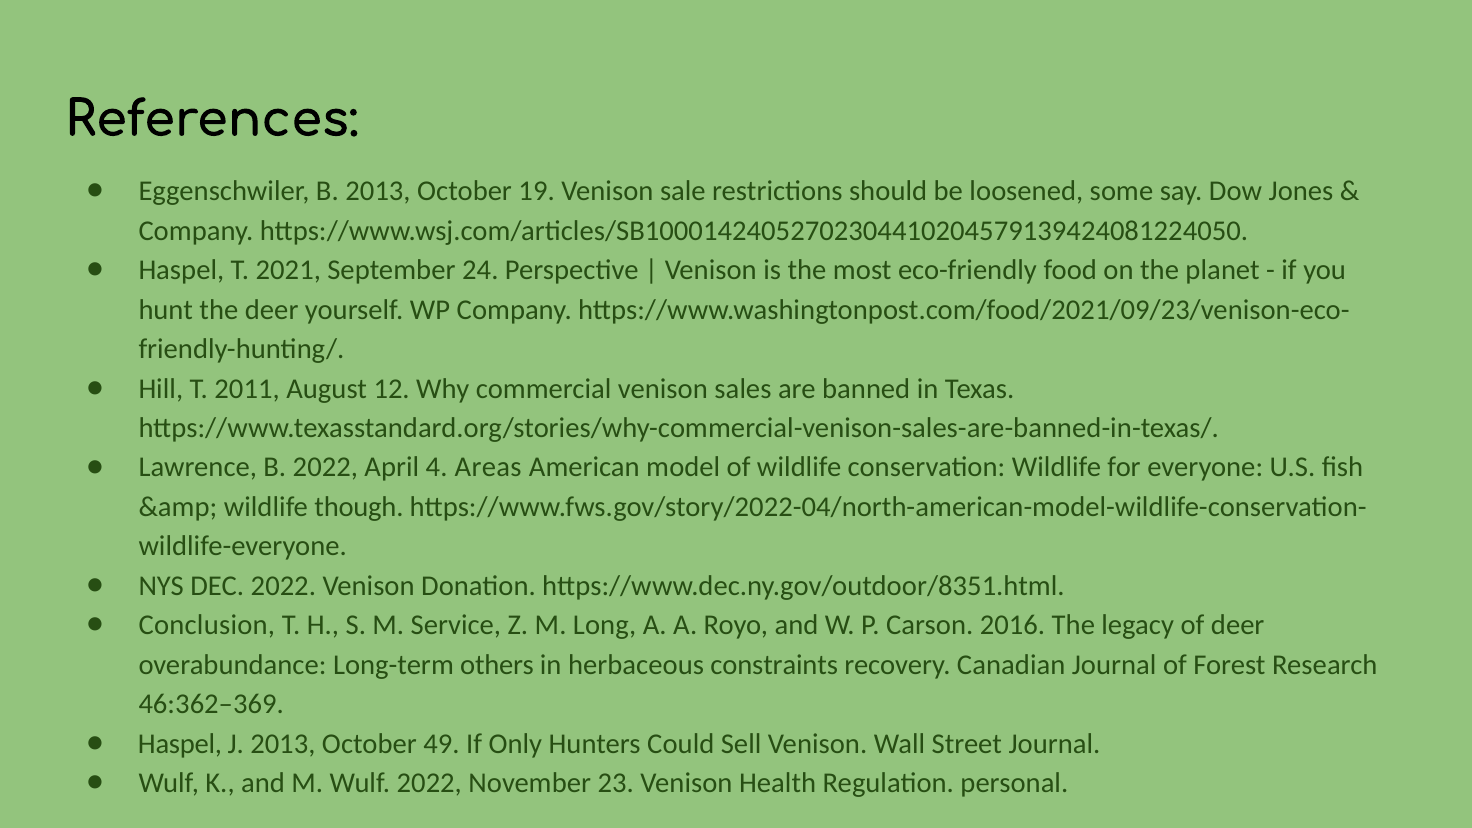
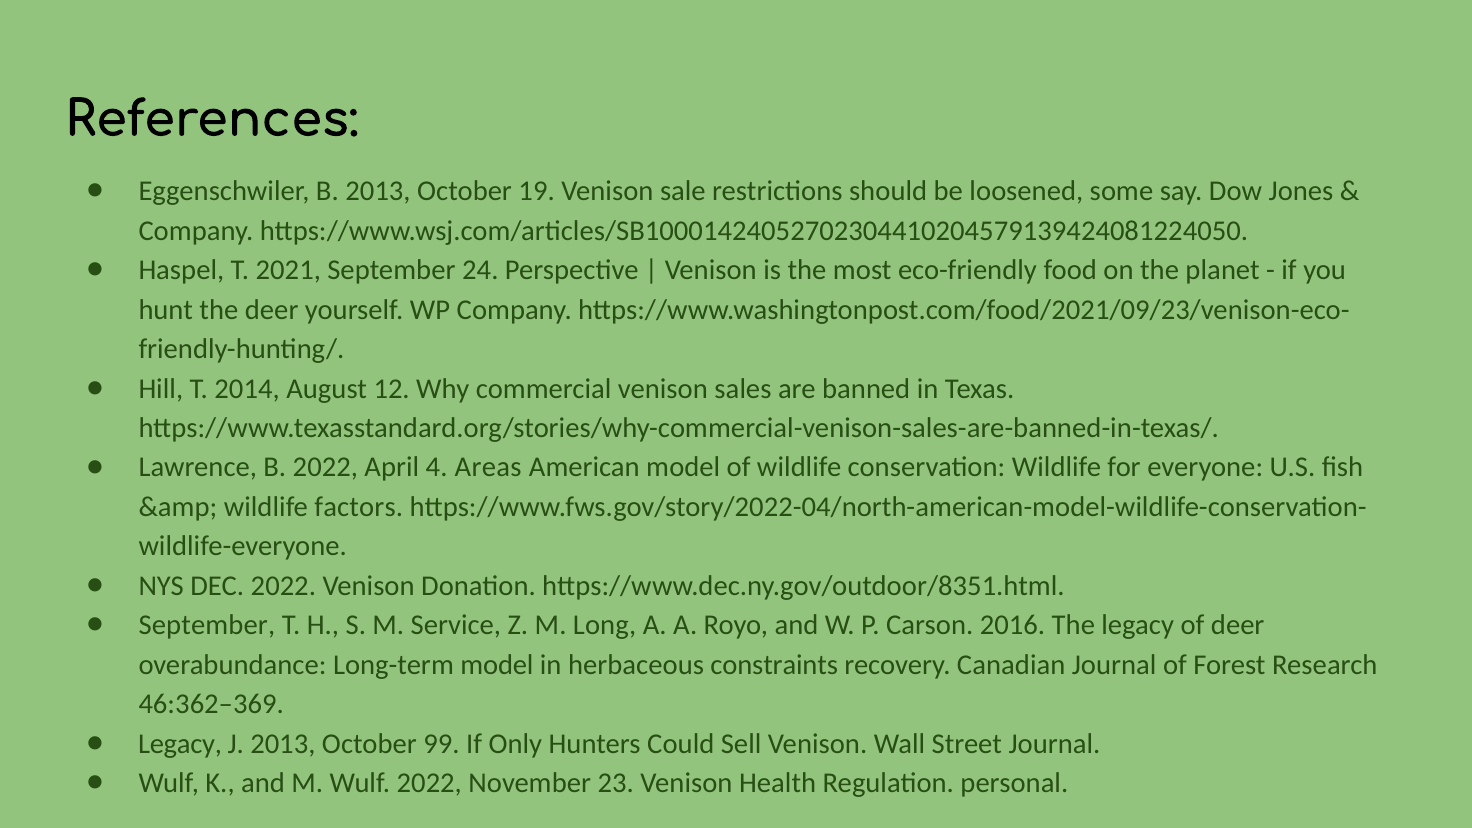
2011: 2011 -> 2014
though: though -> factors
Conclusion at (207, 625): Conclusion -> September
Long-term others: others -> model
Haspel at (180, 744): Haspel -> Legacy
49: 49 -> 99
